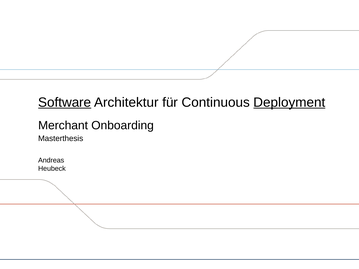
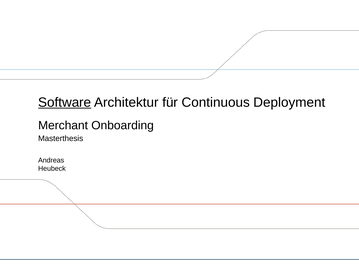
Deployment underline: present -> none
